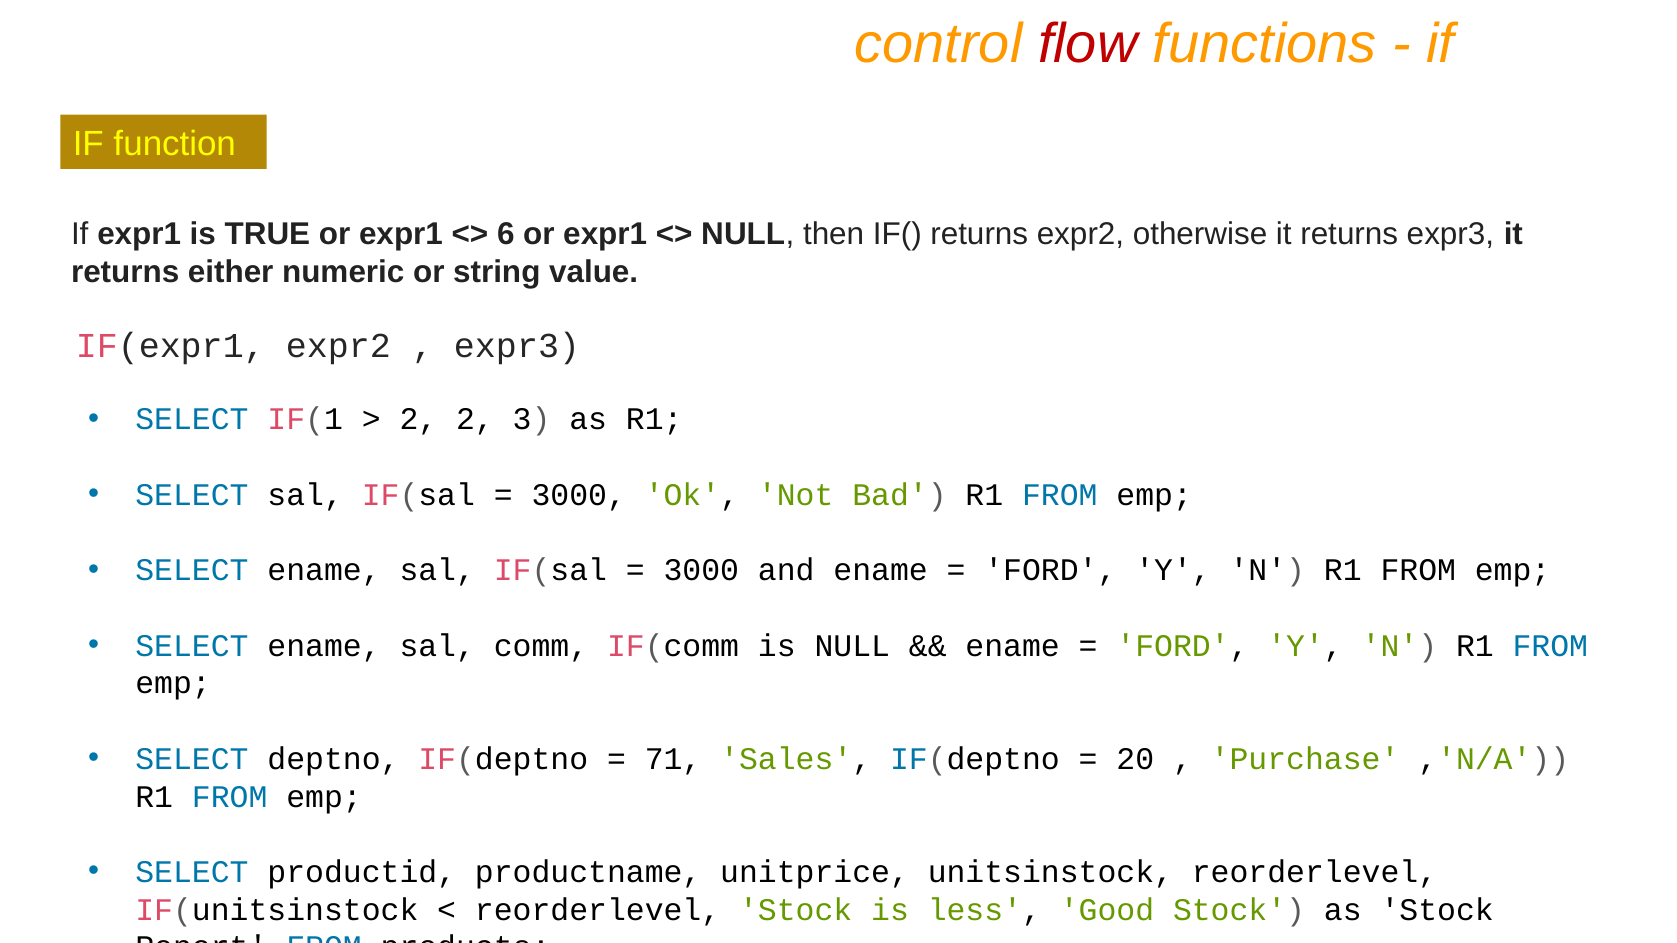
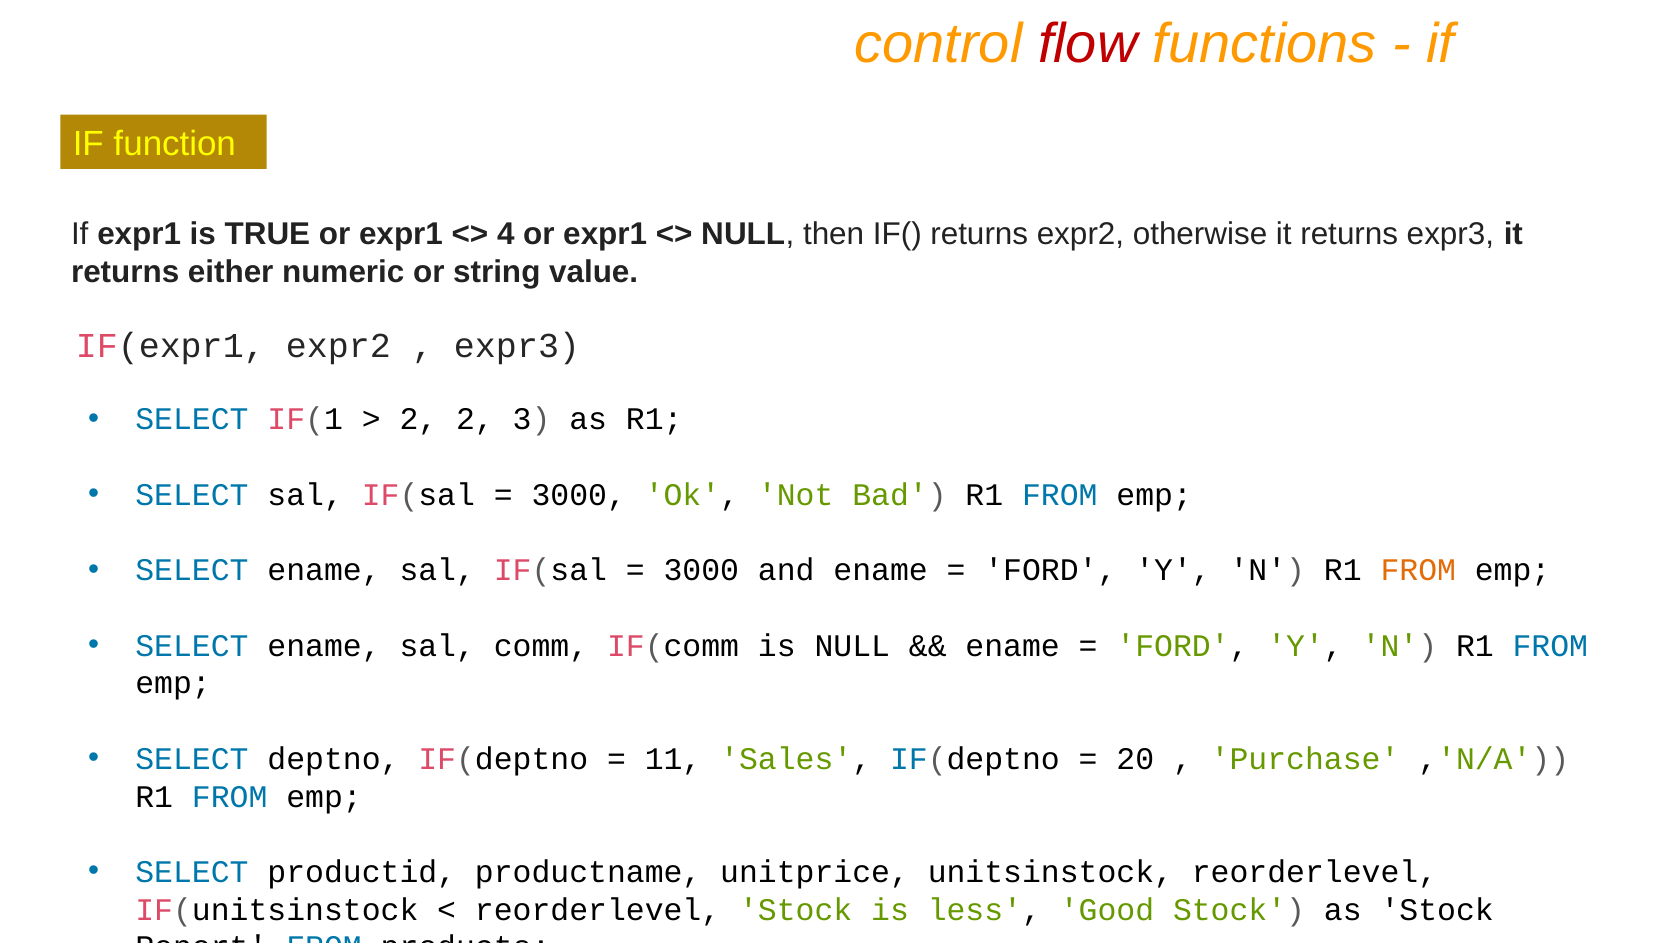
6: 6 -> 4
FROM at (1418, 571) colour: black -> orange
71: 71 -> 11
